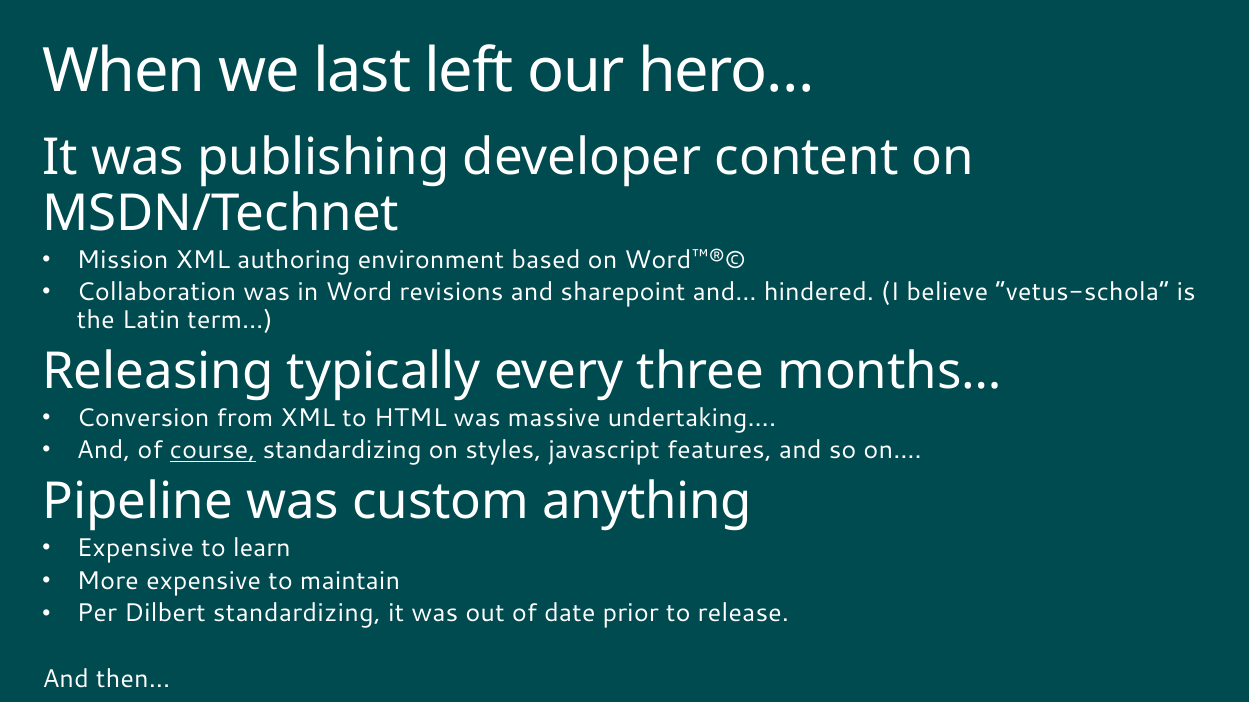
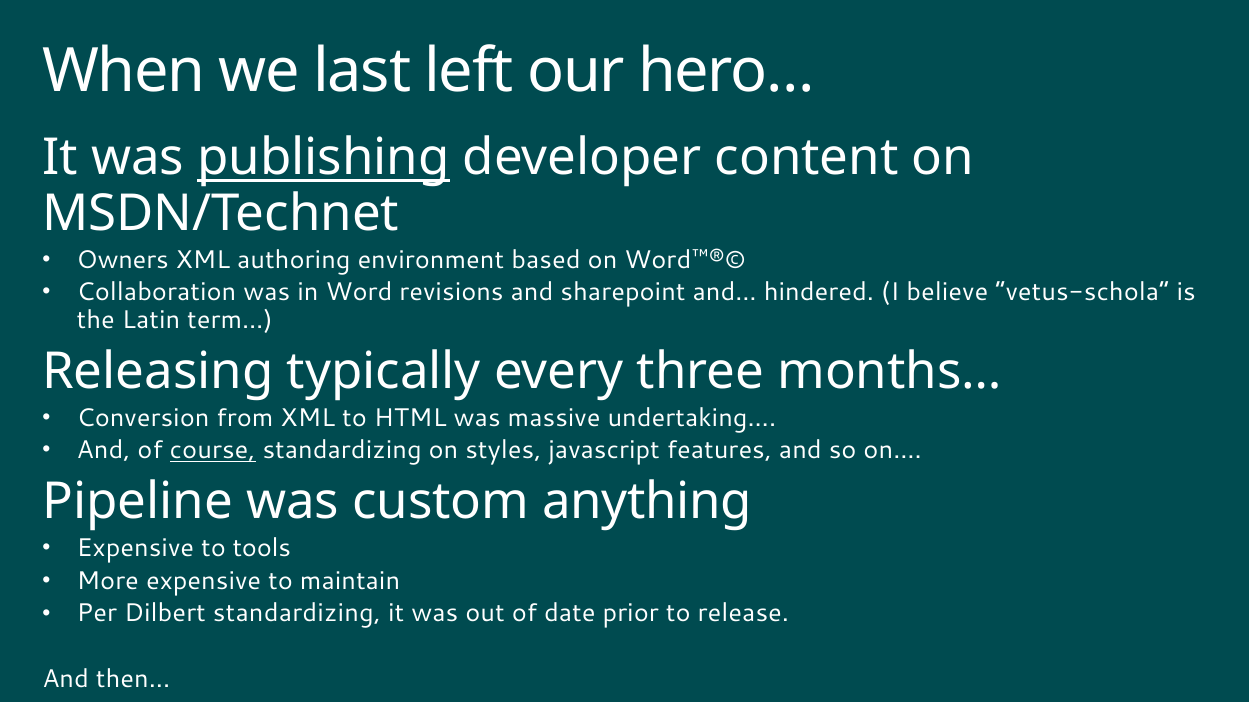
publishing underline: none -> present
Mission: Mission -> Owners
learn: learn -> tools
